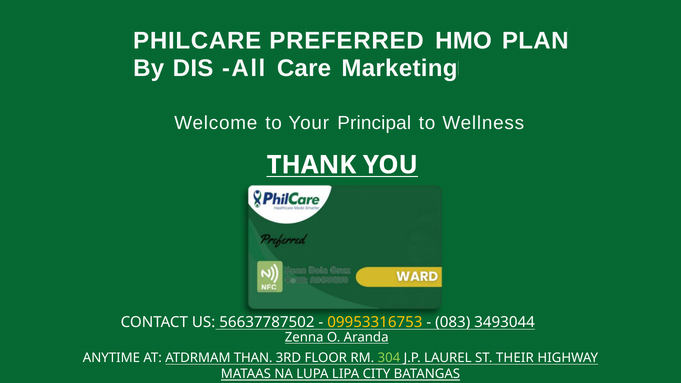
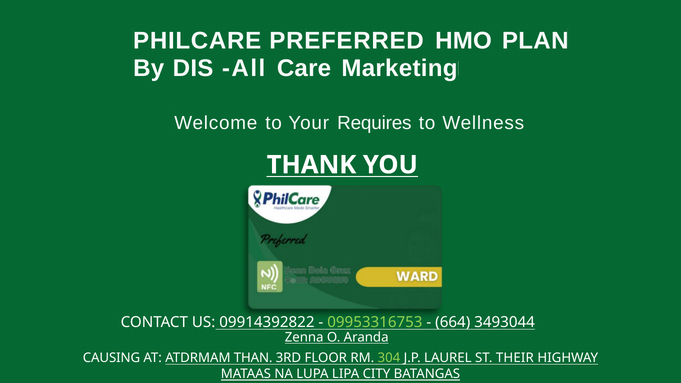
Principal: Principal -> Requires
56637787502: 56637787502 -> 09914392822
09953316753 colour: yellow -> light green
083: 083 -> 664
ANYTIME: ANYTIME -> CAUSING
